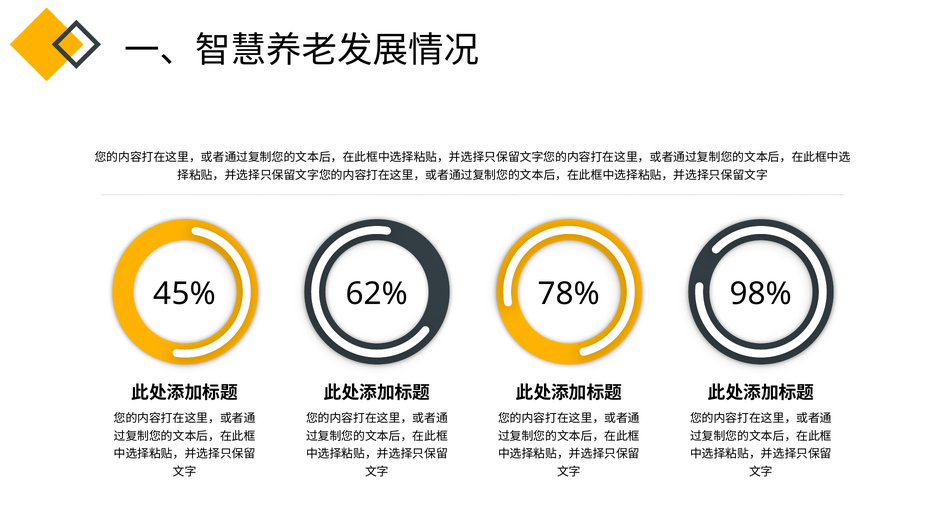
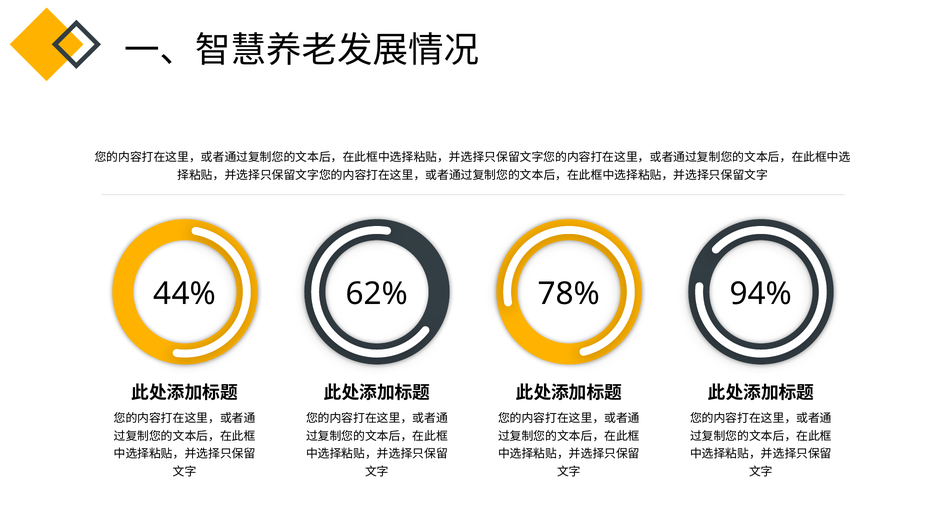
45%: 45% -> 44%
98%: 98% -> 94%
